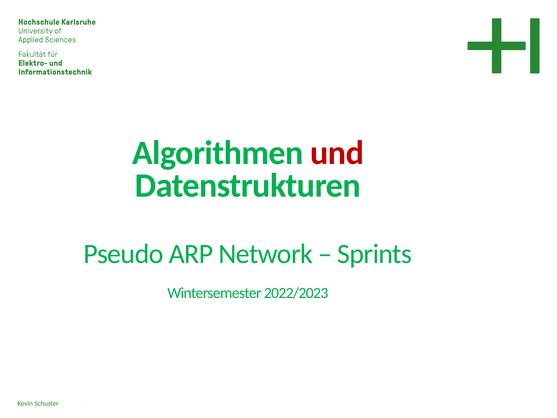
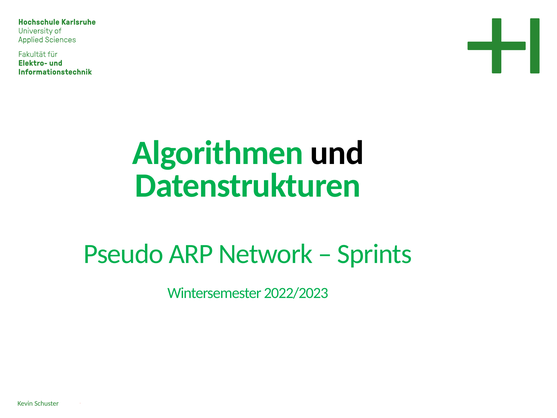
und colour: red -> black
